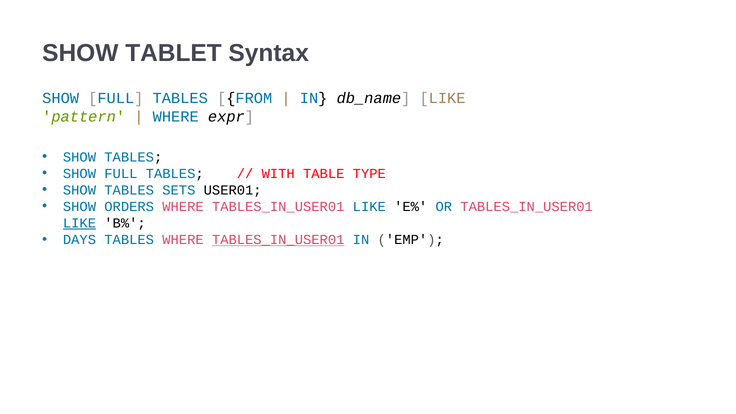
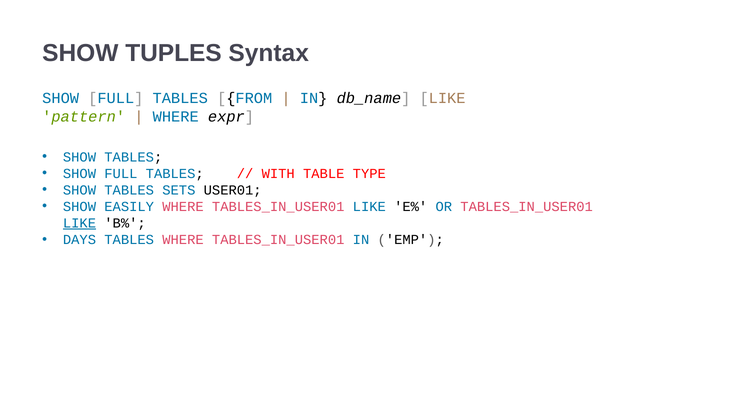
TABLET: TABLET -> TUPLES
ORDERS: ORDERS -> EASILY
TABLES_IN_USER01 at (278, 240) underline: present -> none
